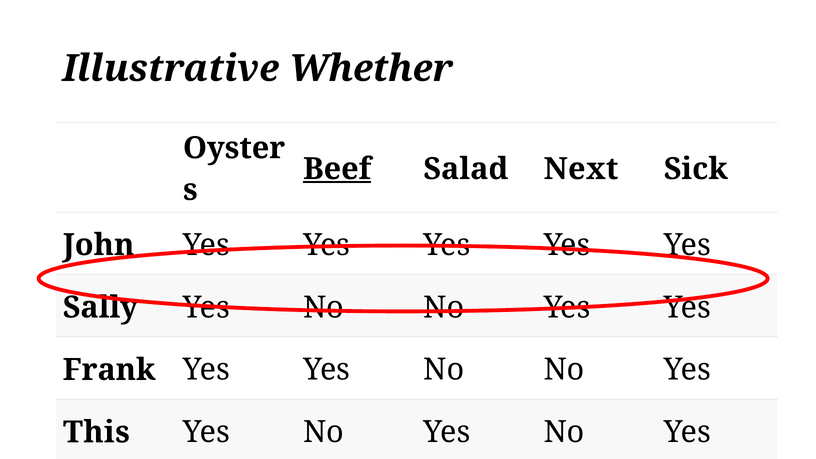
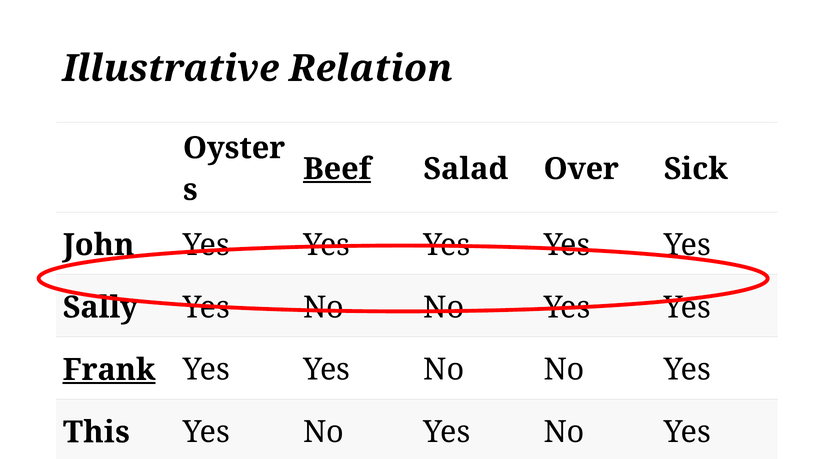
Whether: Whether -> Relation
Next: Next -> Over
Frank underline: none -> present
